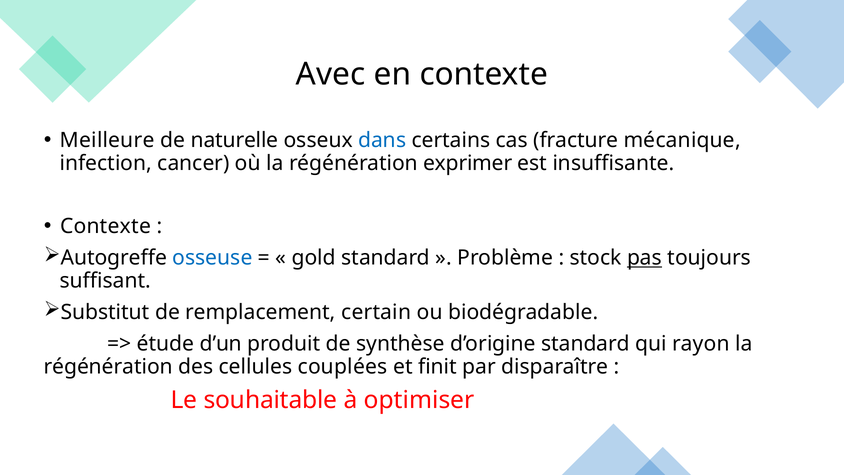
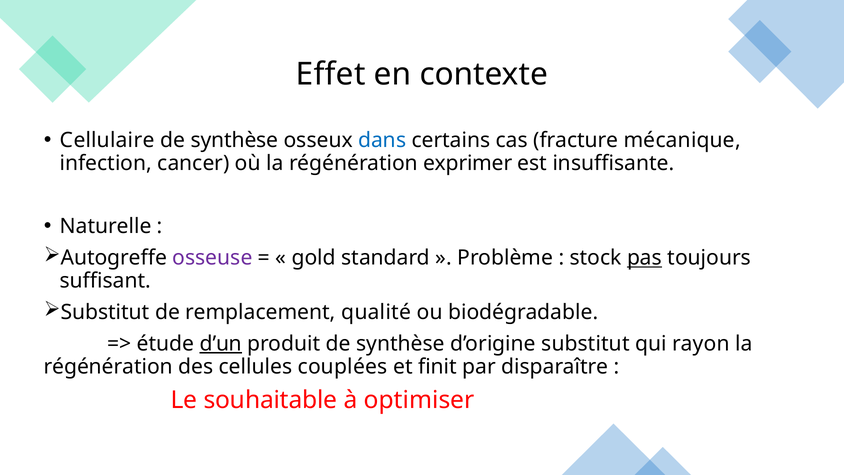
Avec: Avec -> Effet
Meilleure: Meilleure -> Cellulaire
naturelle at (234, 140): naturelle -> synthèse
Contexte at (106, 226): Contexte -> Naturelle
osseuse colour: blue -> purple
certain: certain -> qualité
d’un underline: none -> present
d’origine standard: standard -> substitut
